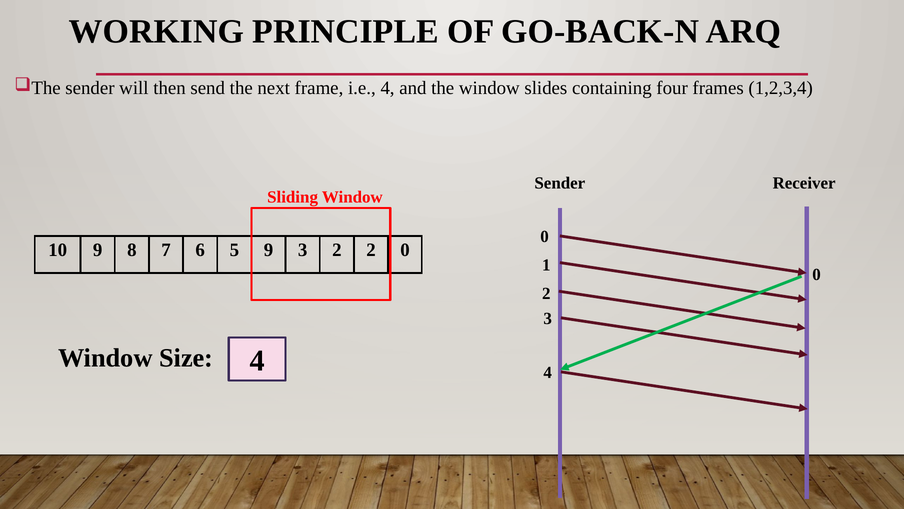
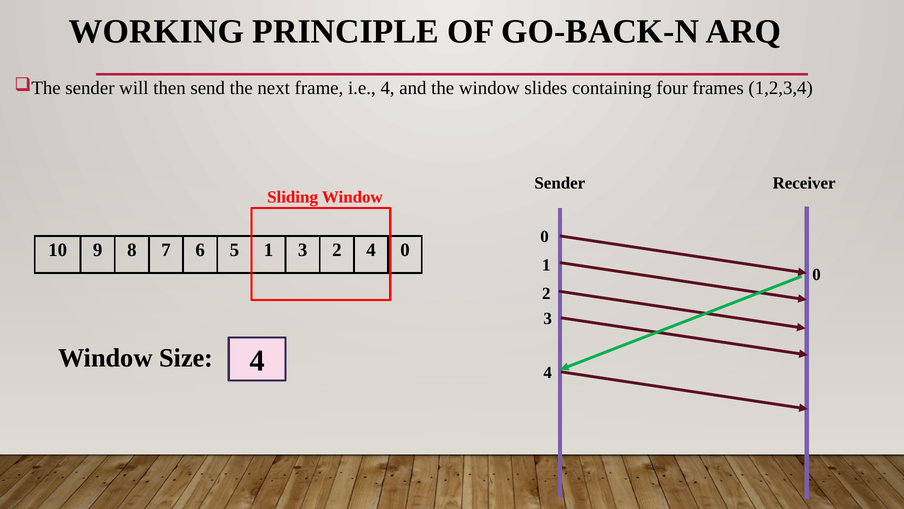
5 9: 9 -> 1
2 2: 2 -> 4
